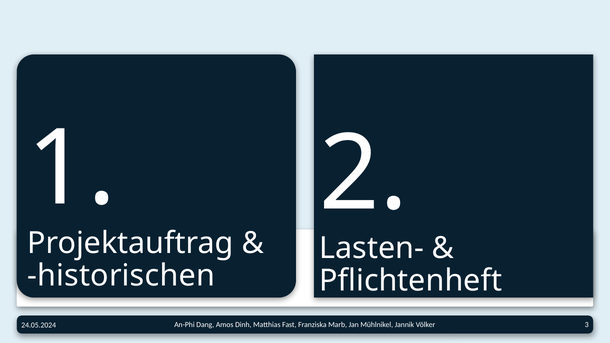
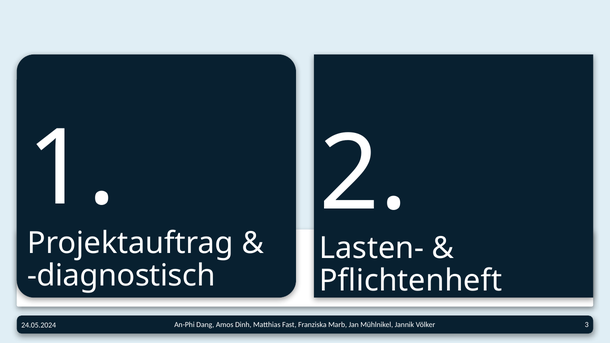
historischen: historischen -> diagnostisch
